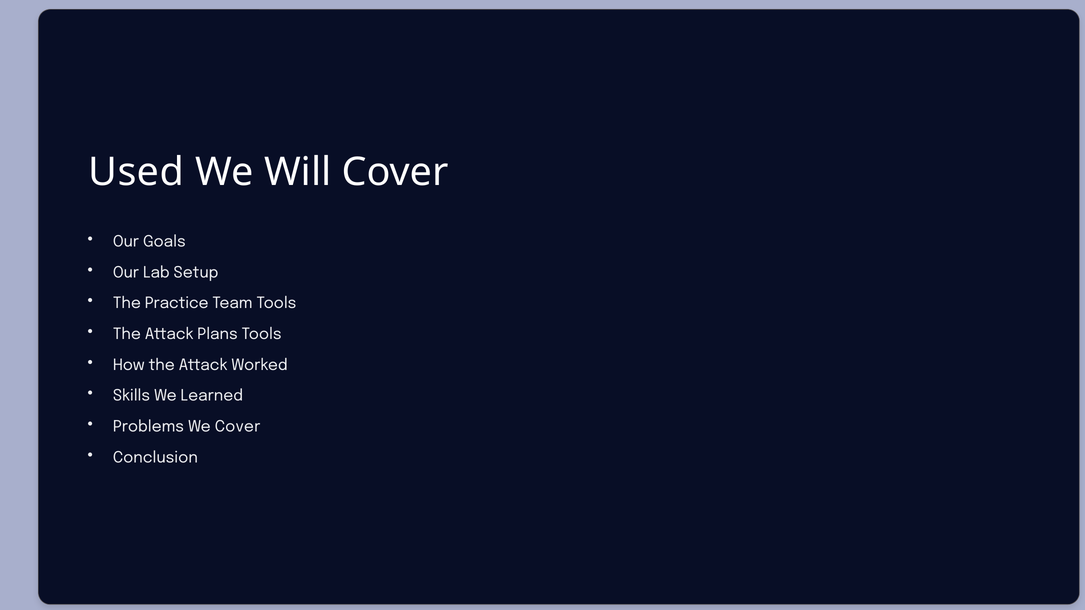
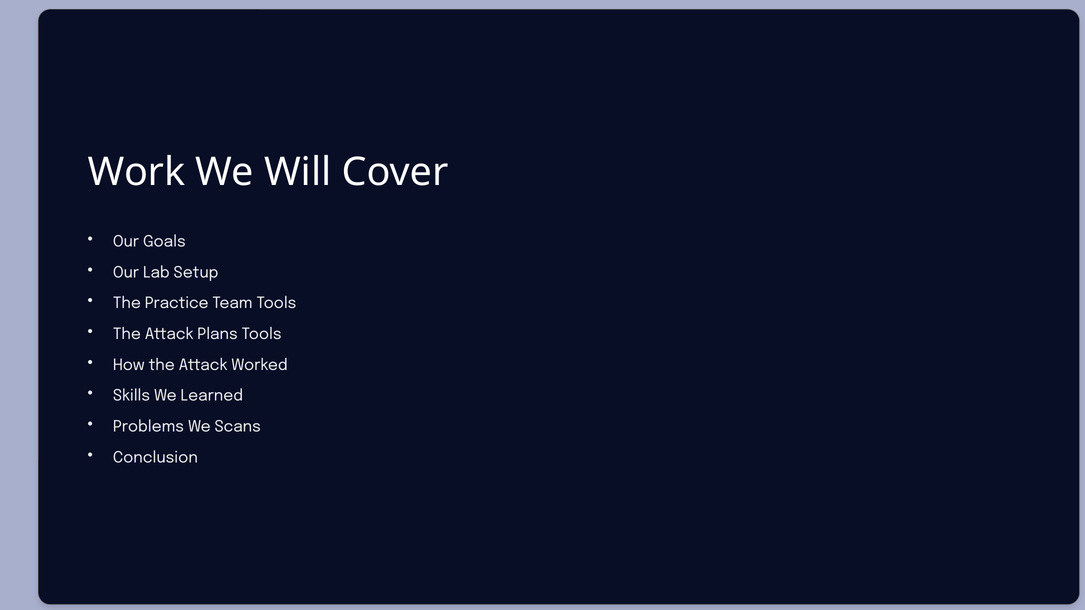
Used: Used -> Work
We Cover: Cover -> Scans
